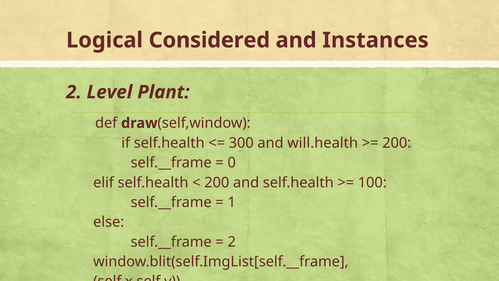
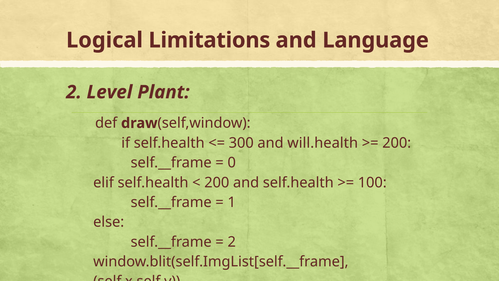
Considered: Considered -> Limitations
Instances: Instances -> Language
